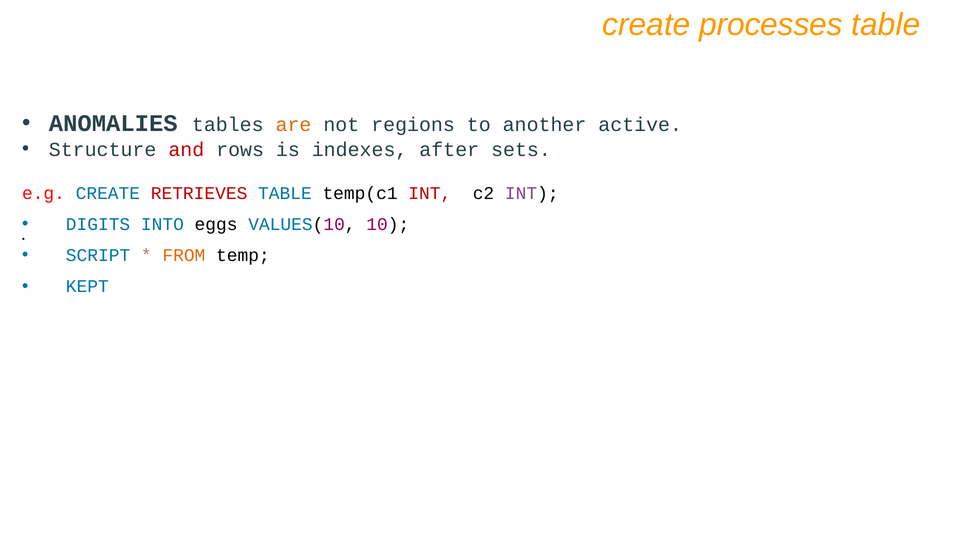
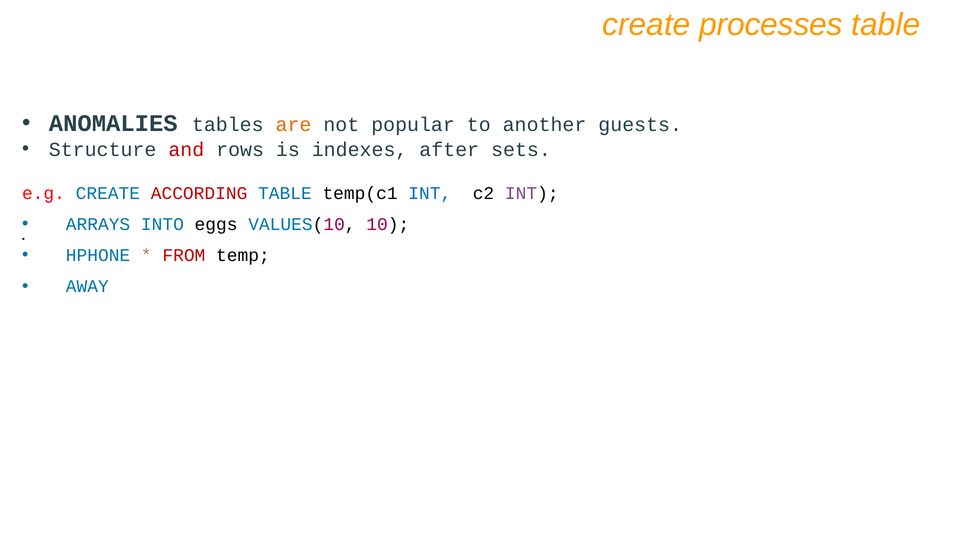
regions: regions -> popular
active: active -> guests
RETRIEVES: RETRIEVES -> ACCORDING
INT at (430, 193) colour: red -> blue
DIGITS: DIGITS -> ARRAYS
SCRIPT: SCRIPT -> HPHONE
FROM colour: orange -> red
KEPT: KEPT -> AWAY
